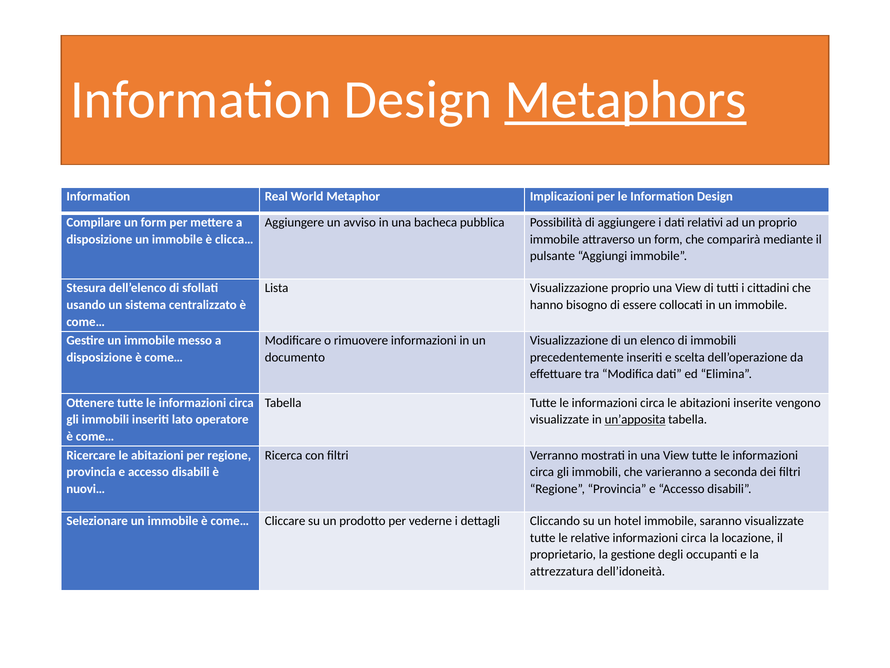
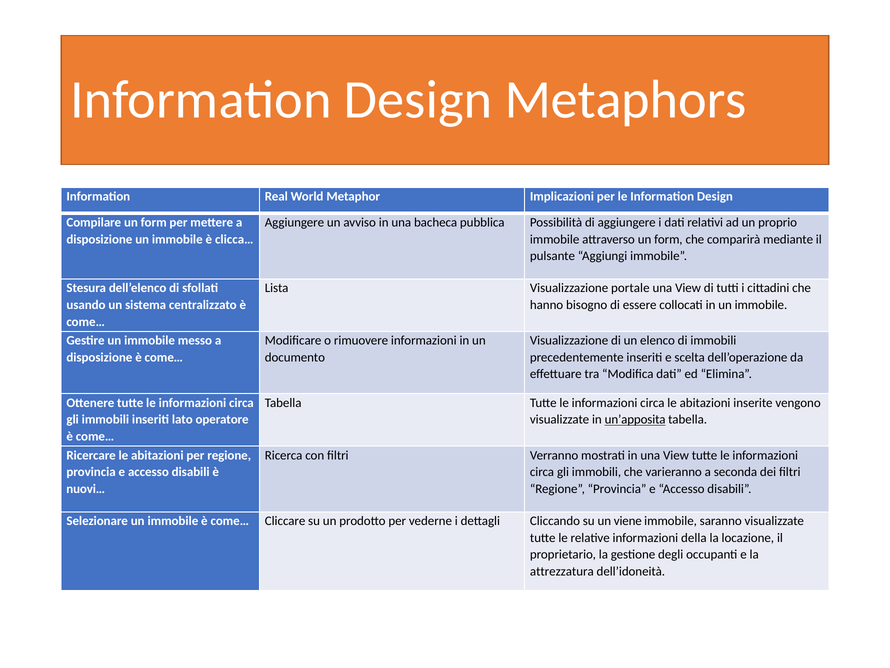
Metaphors underline: present -> none
Visualizzazione proprio: proprio -> portale
hotel: hotel -> viene
relative informazioni circa: circa -> della
